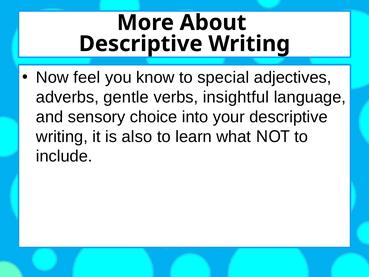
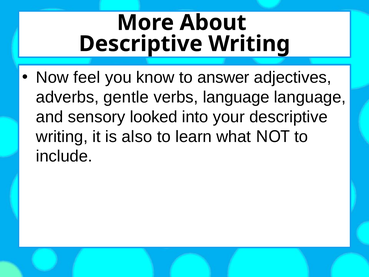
special: special -> answer
verbs insightful: insightful -> language
choice: choice -> looked
